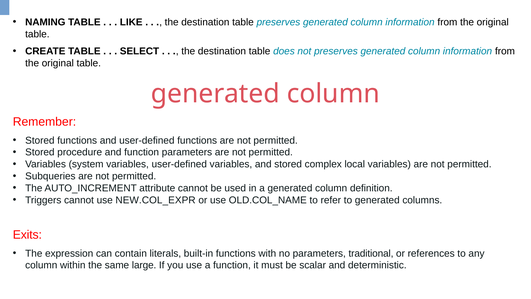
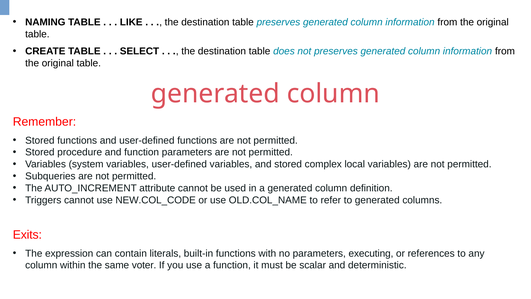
NEW.COL_EXPR: NEW.COL_EXPR -> NEW.COL_CODE
traditional: traditional -> executing
large: large -> voter
